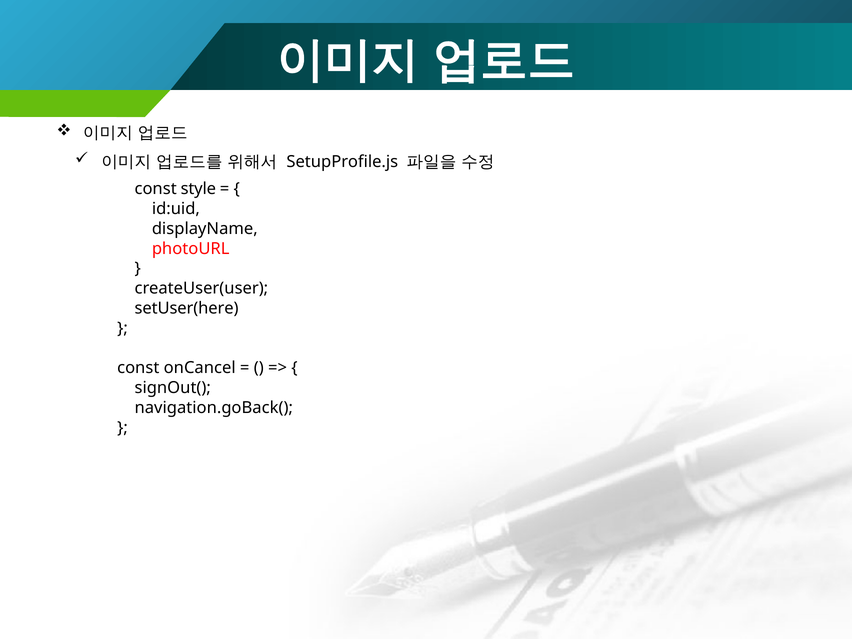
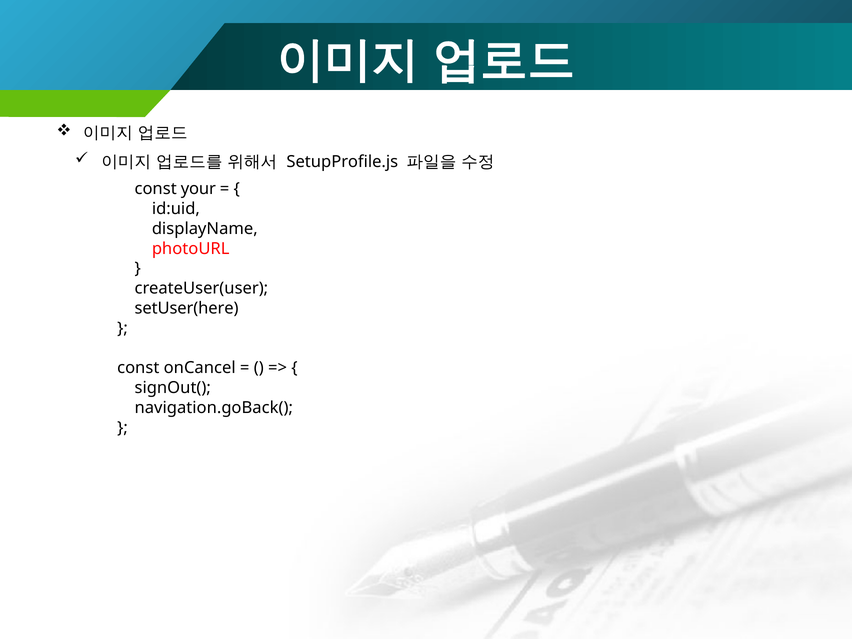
style: style -> your
